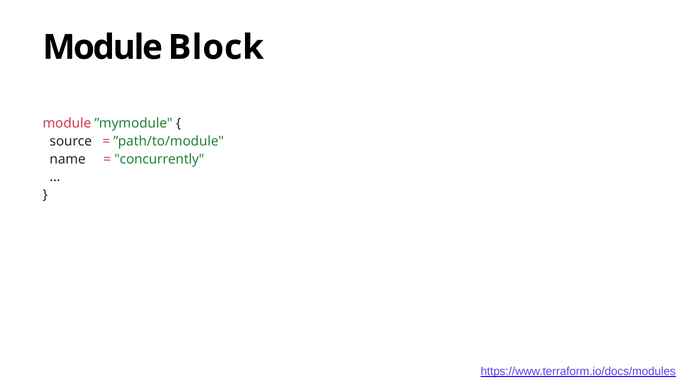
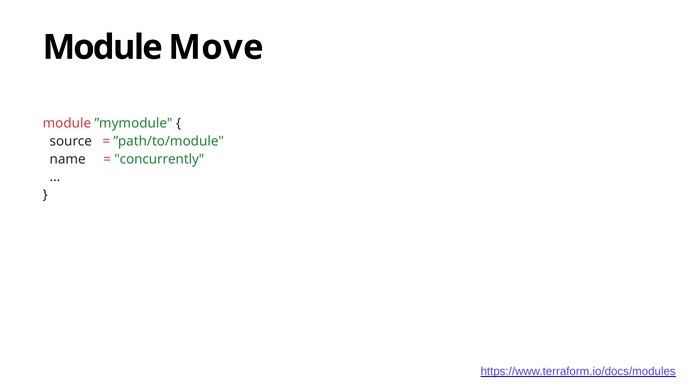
Block: Block -> Move
